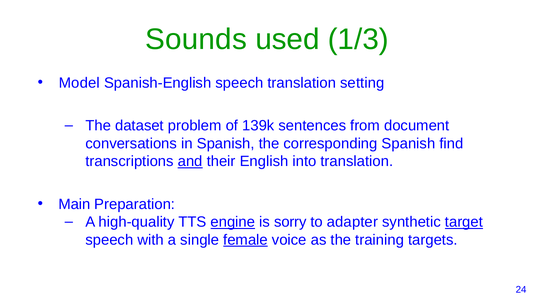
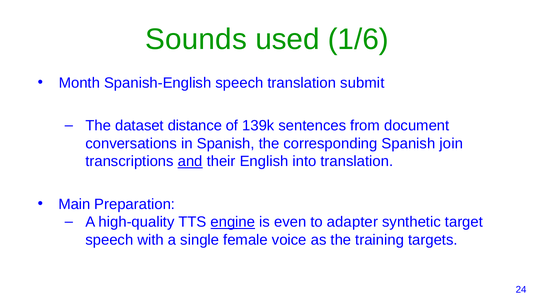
1/3: 1/3 -> 1/6
Model: Model -> Month
setting: setting -> submit
problem: problem -> distance
find: find -> join
sorry: sorry -> even
target underline: present -> none
female underline: present -> none
